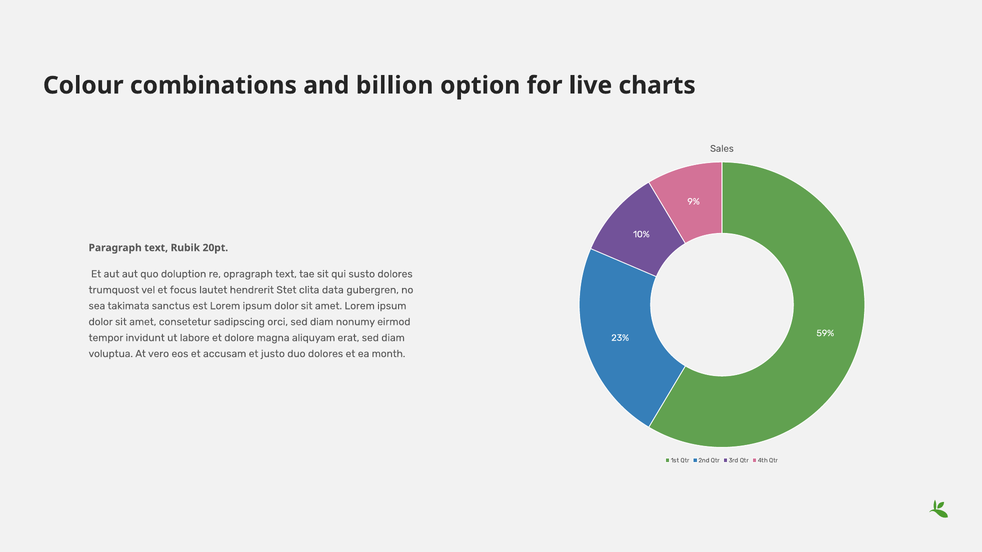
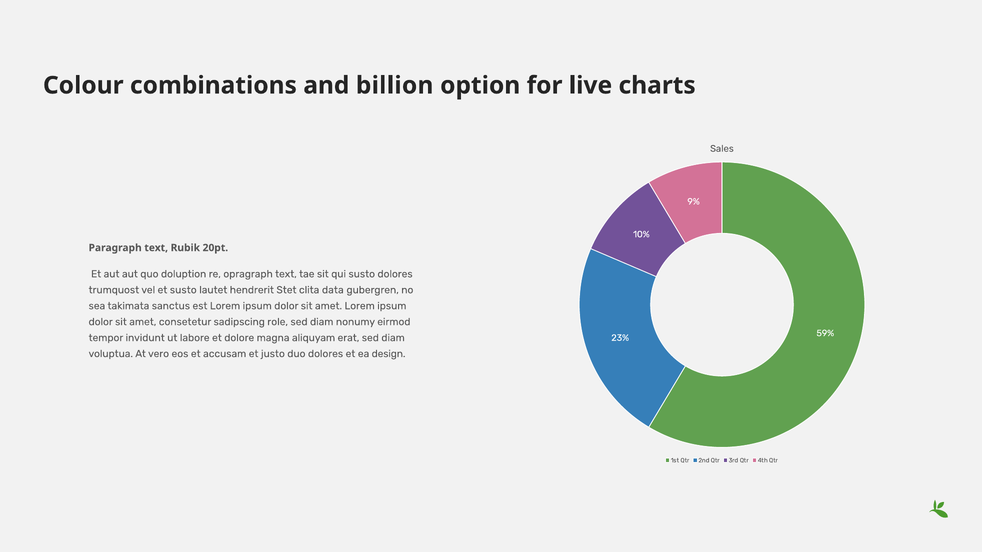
et focus: focus -> susto
orci: orci -> role
month: month -> design
